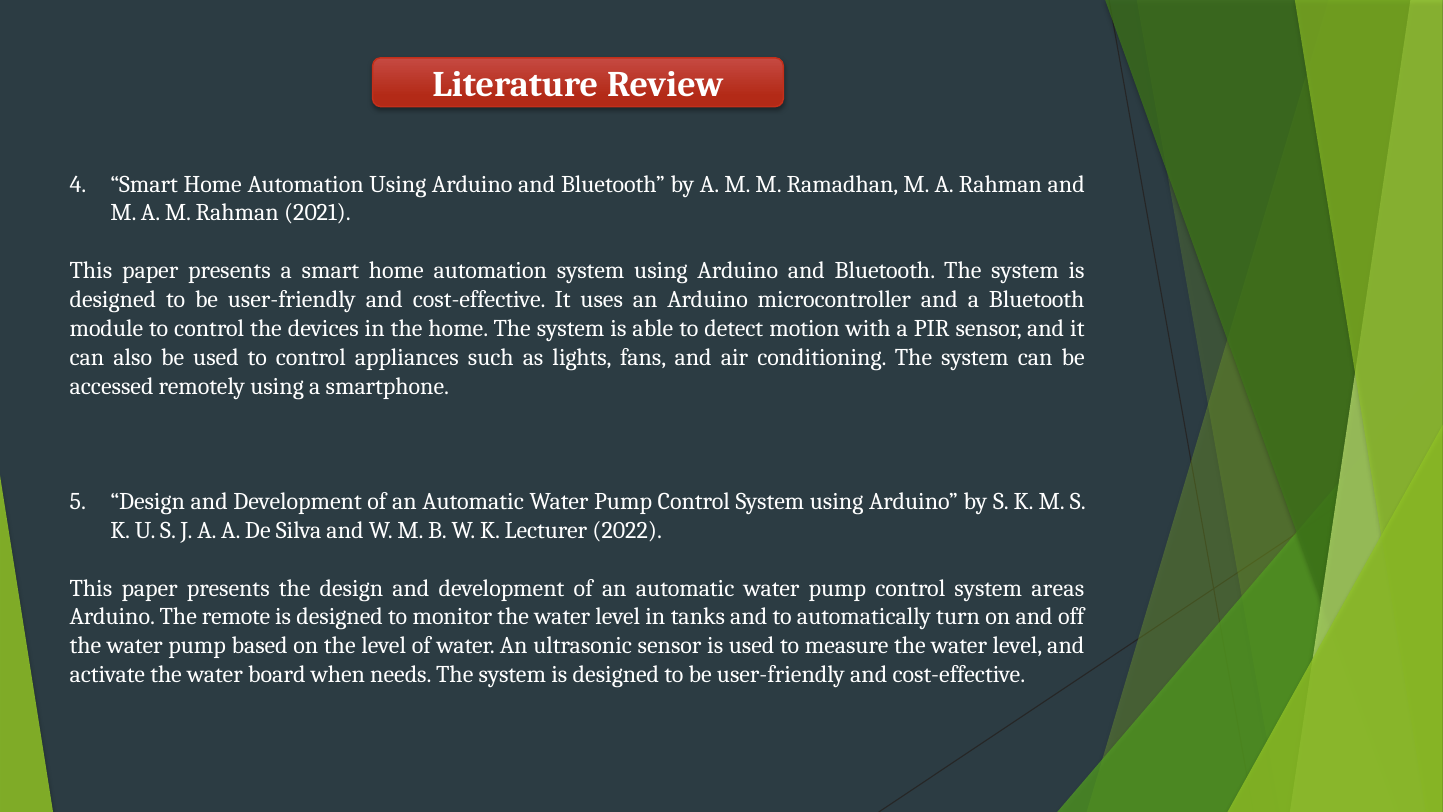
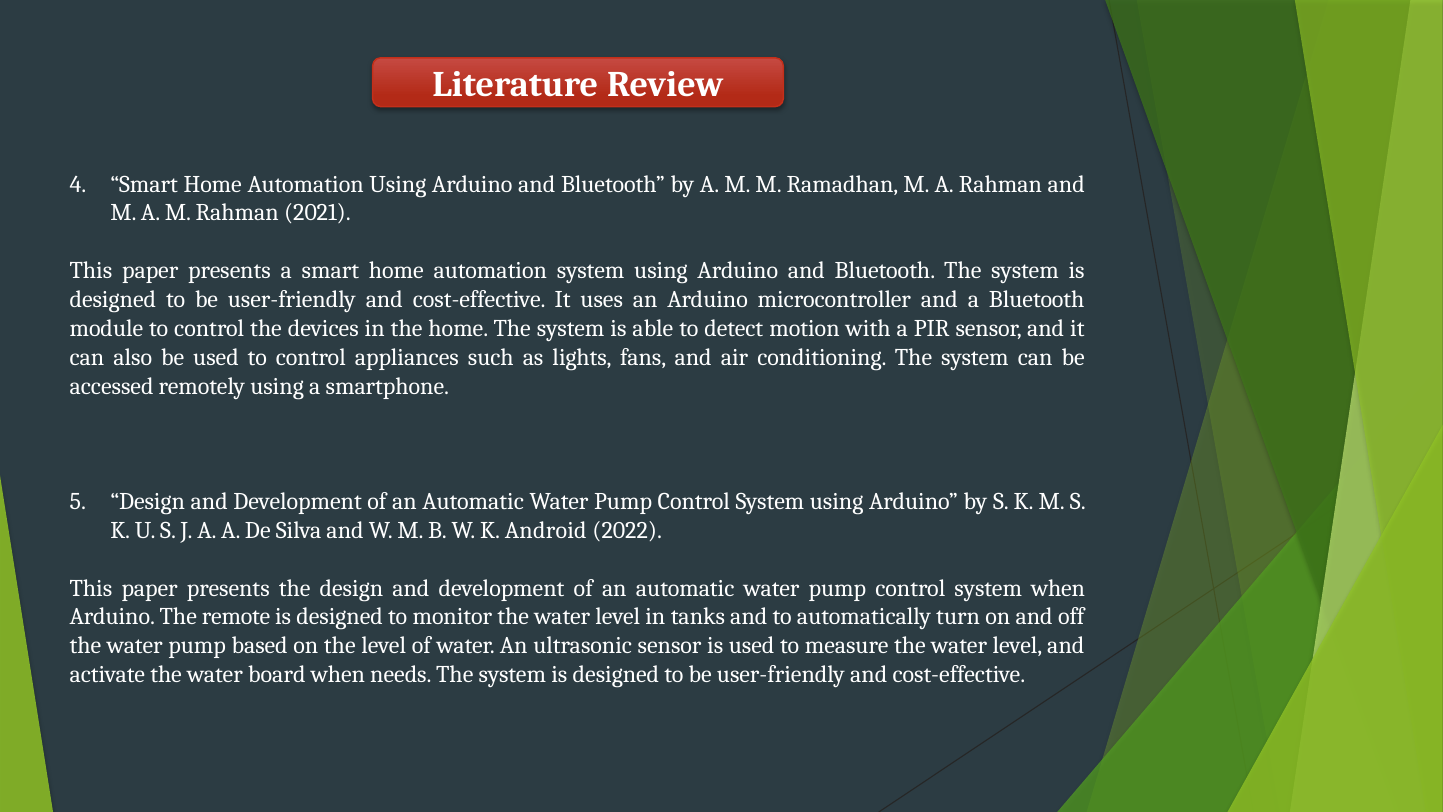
Lecturer: Lecturer -> Android
system areas: areas -> when
